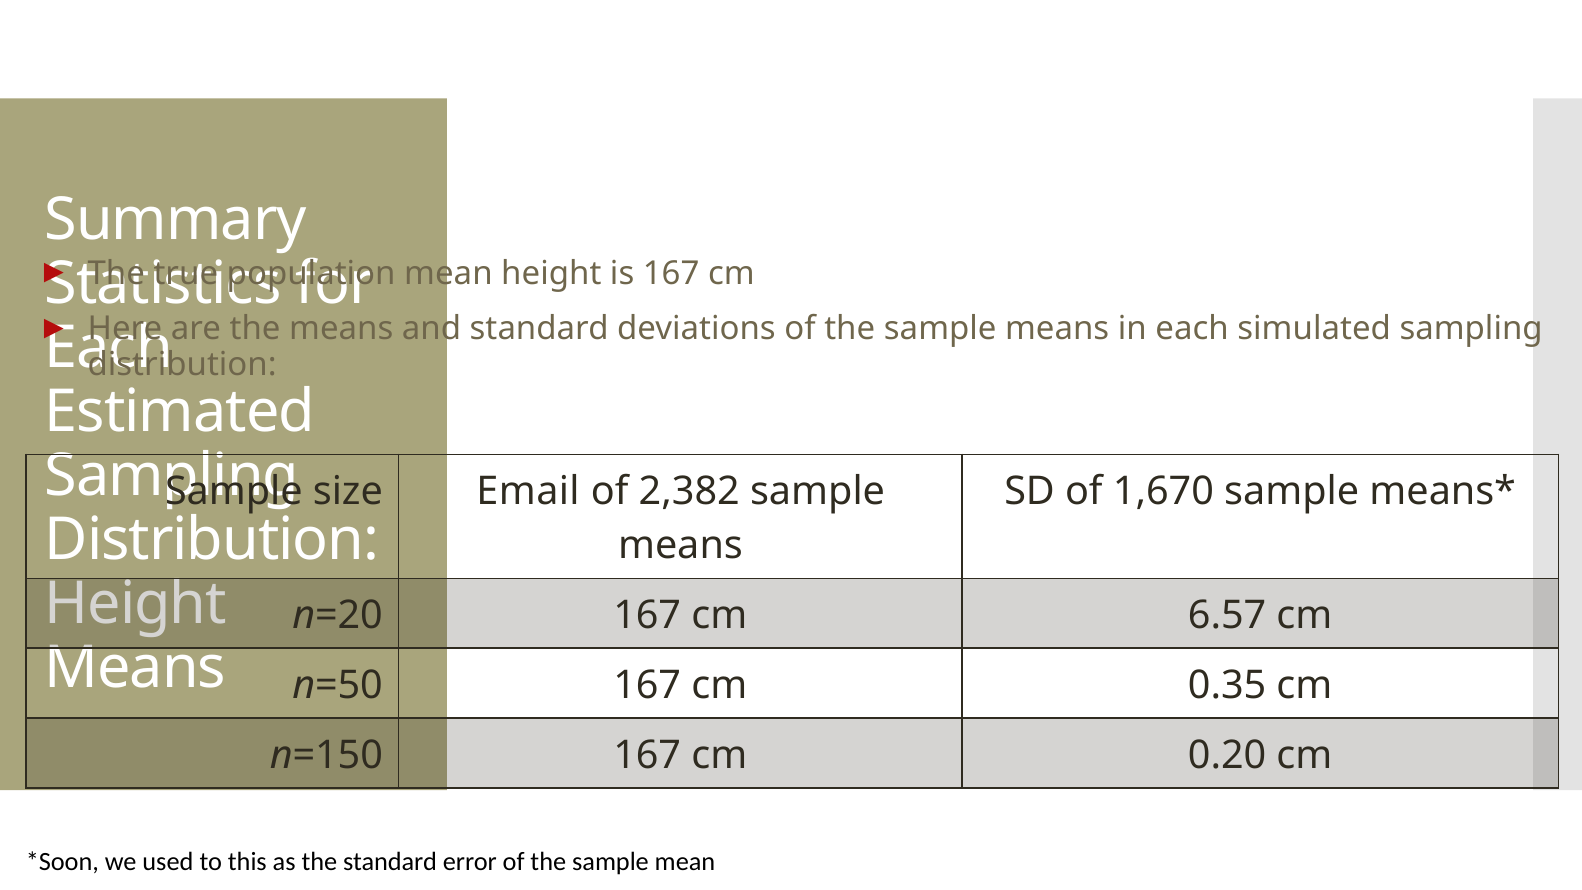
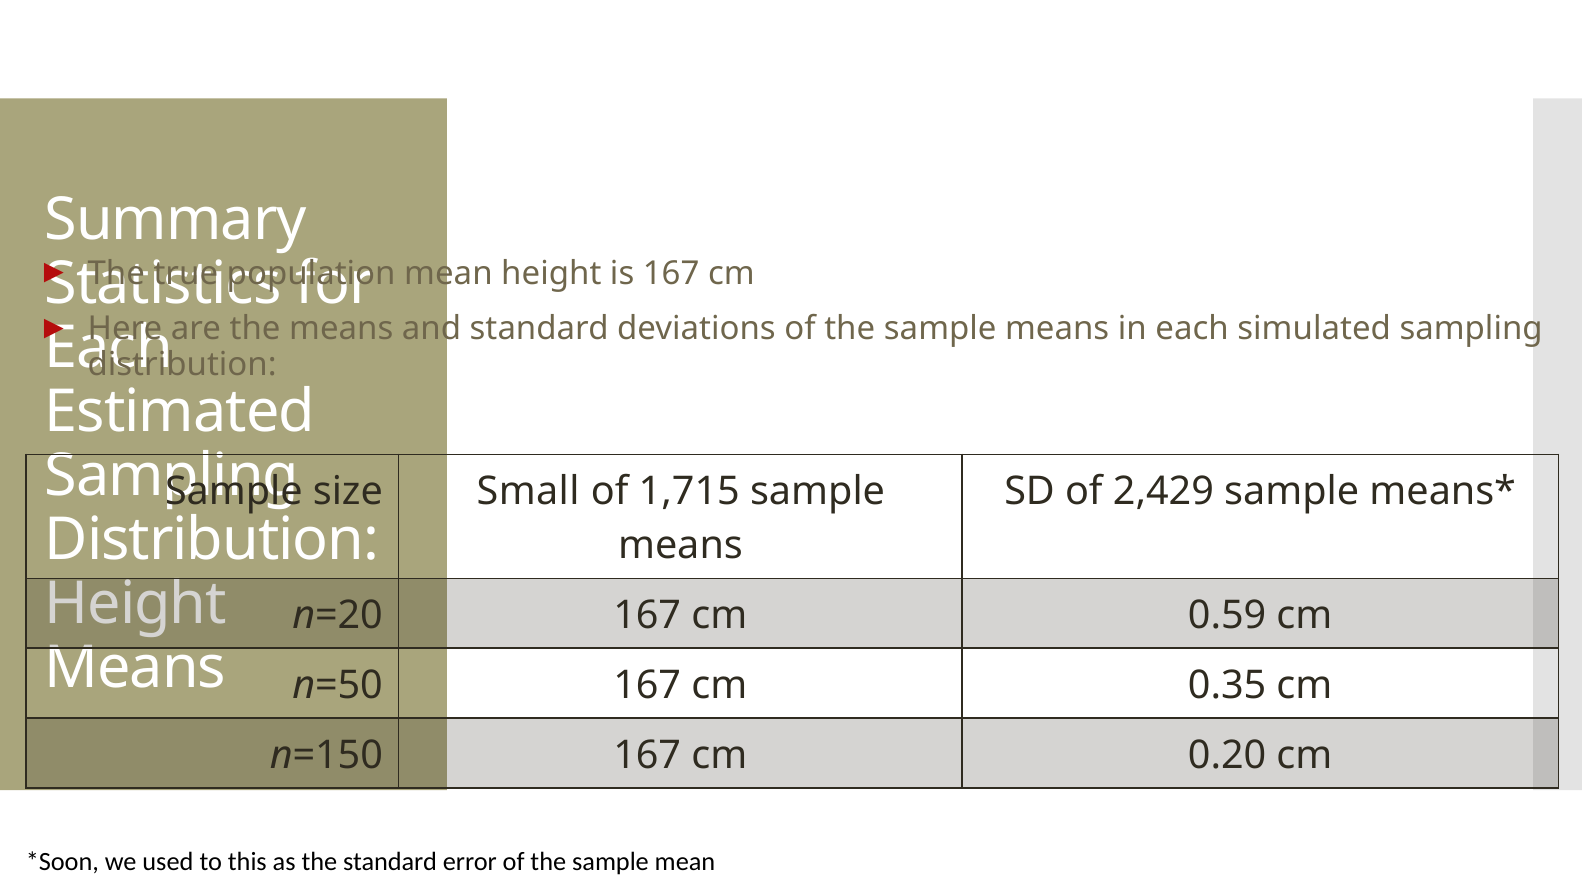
Email: Email -> Small
2,382: 2,382 -> 1,715
1,670: 1,670 -> 2,429
6.57: 6.57 -> 0.59
